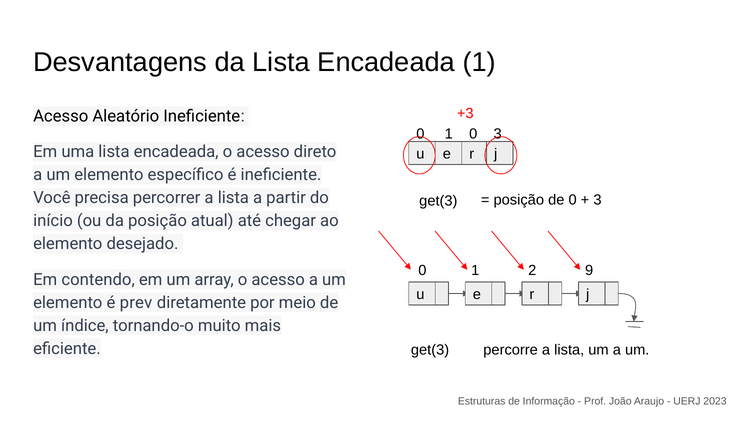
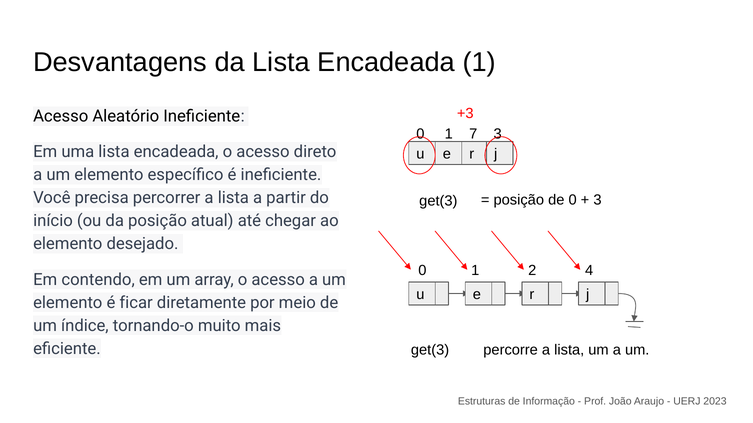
1 0: 0 -> 7
9: 9 -> 4
prev: prev -> ficar
